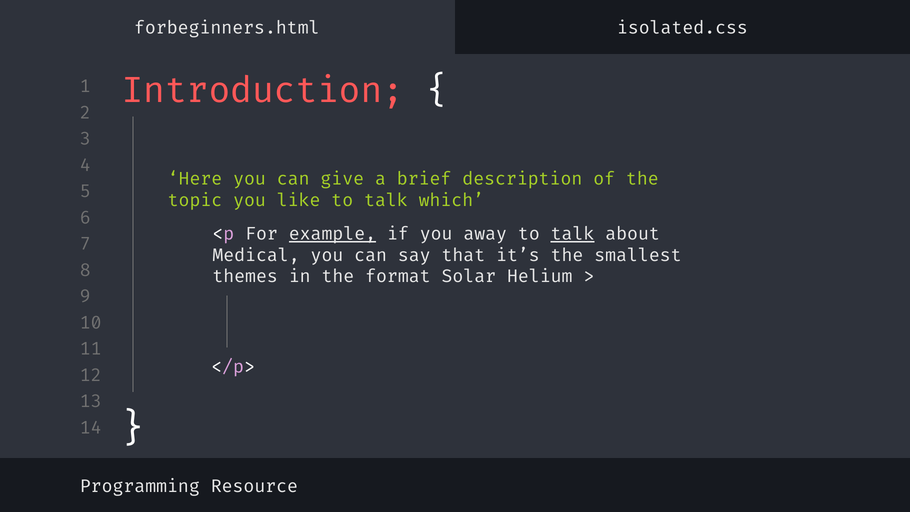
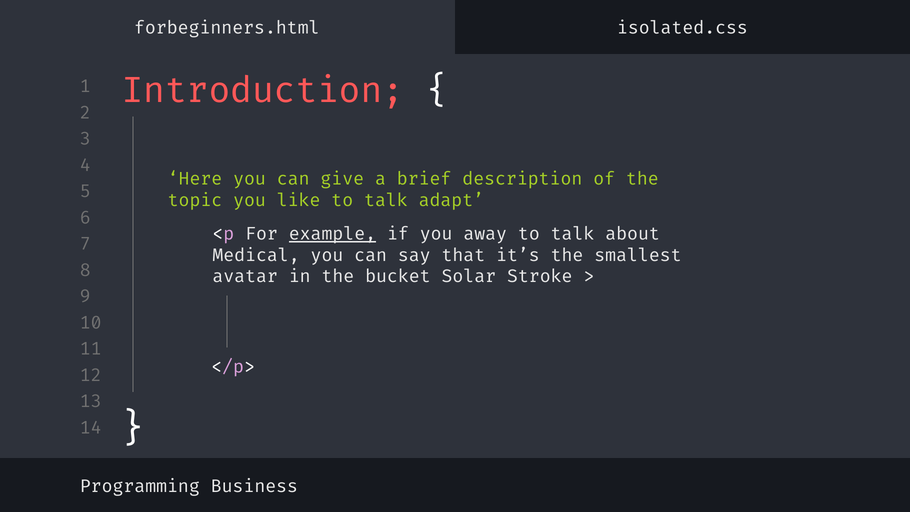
which: which -> adapt
talk at (573, 234) underline: present -> none
themes: themes -> avatar
format: format -> bucket
Helium: Helium -> Stroke
Resource: Resource -> Business
